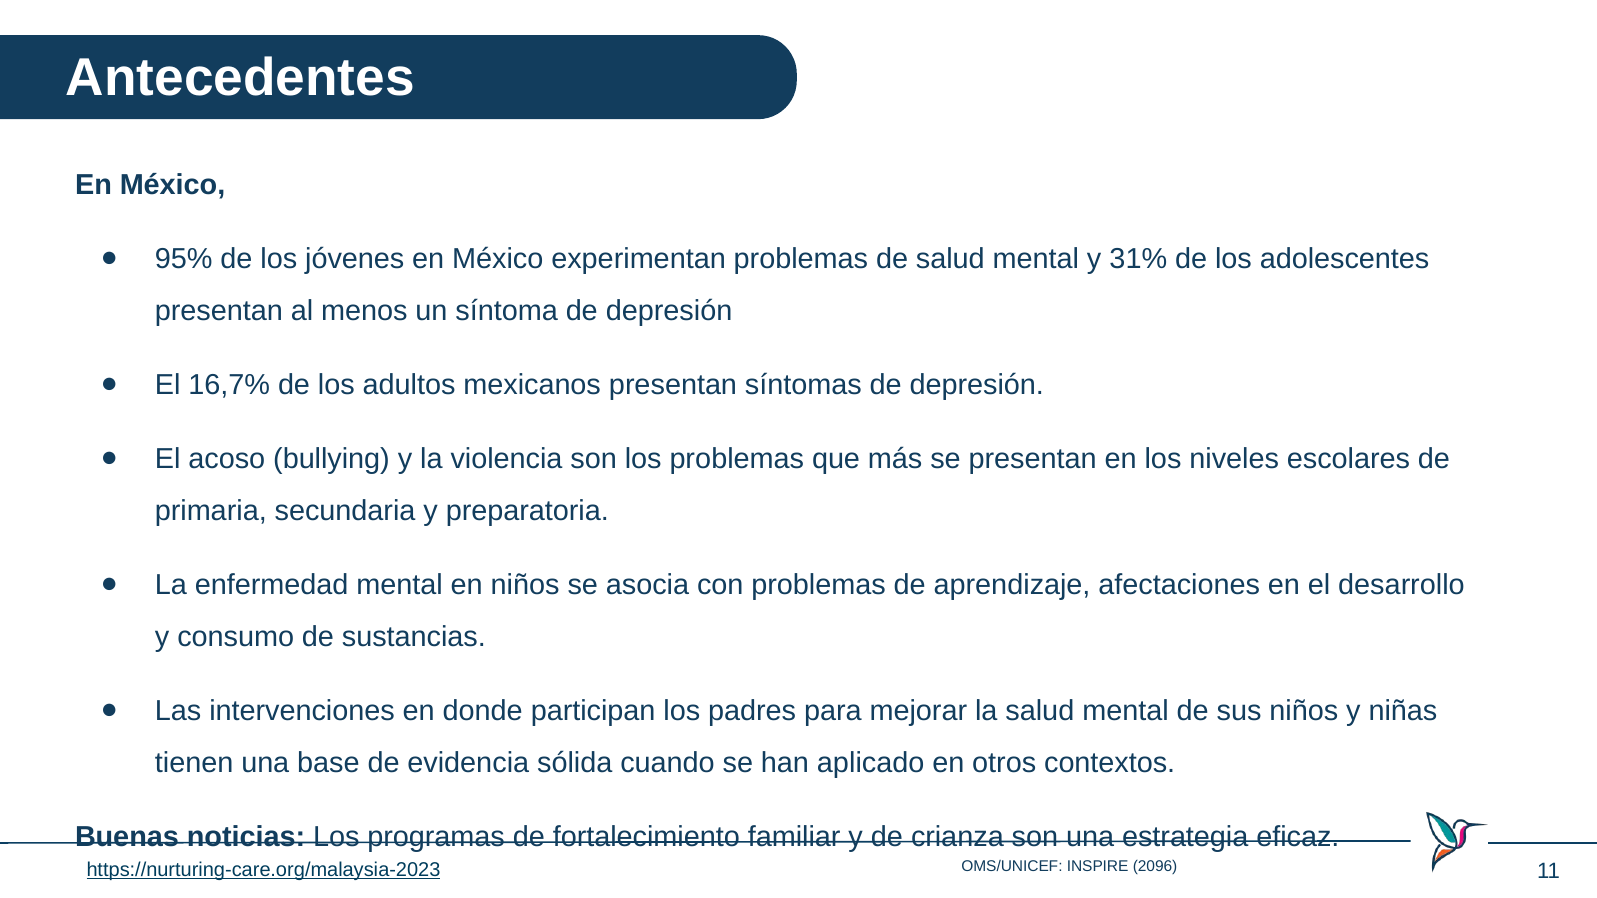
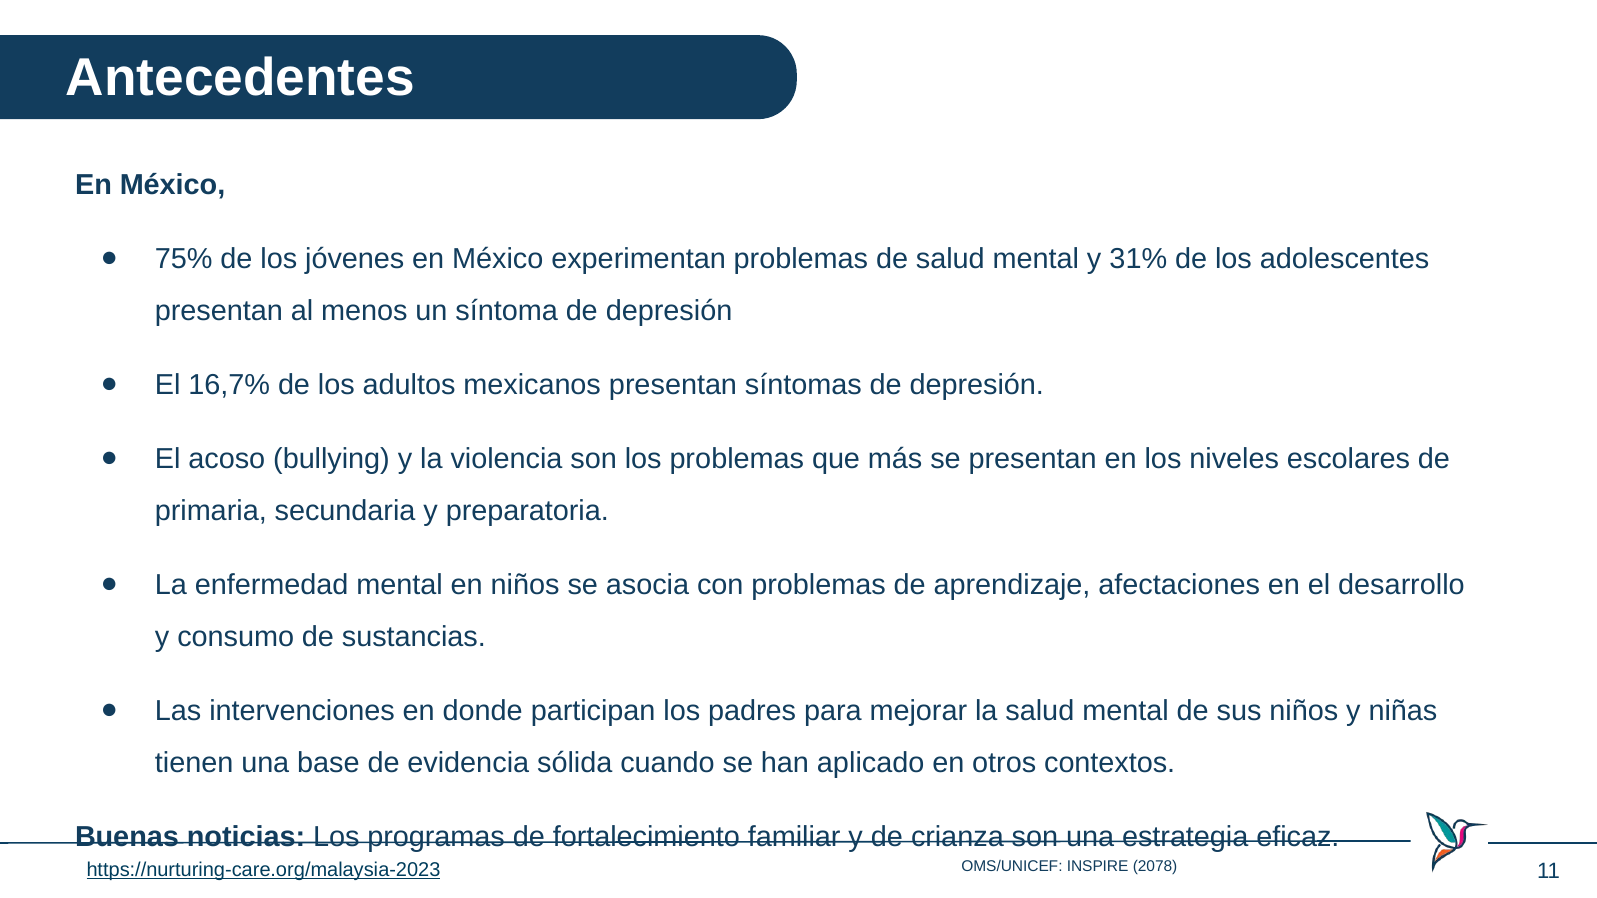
95%: 95% -> 75%
2096: 2096 -> 2078
